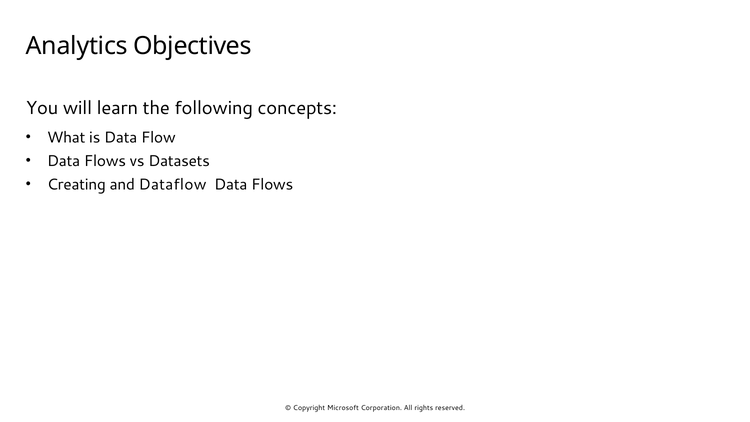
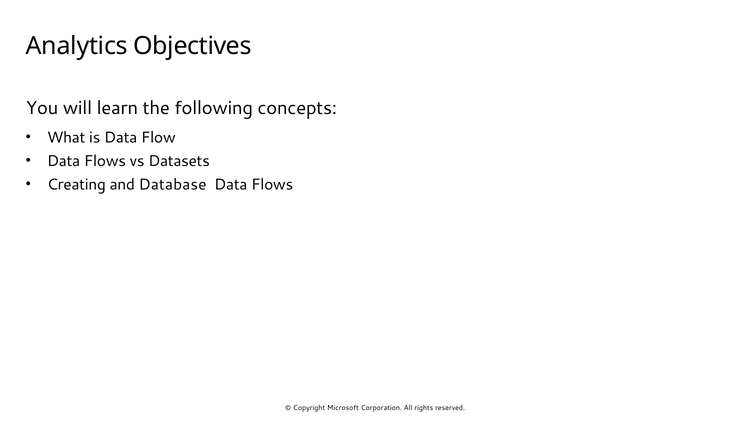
Dataflow: Dataflow -> Database
